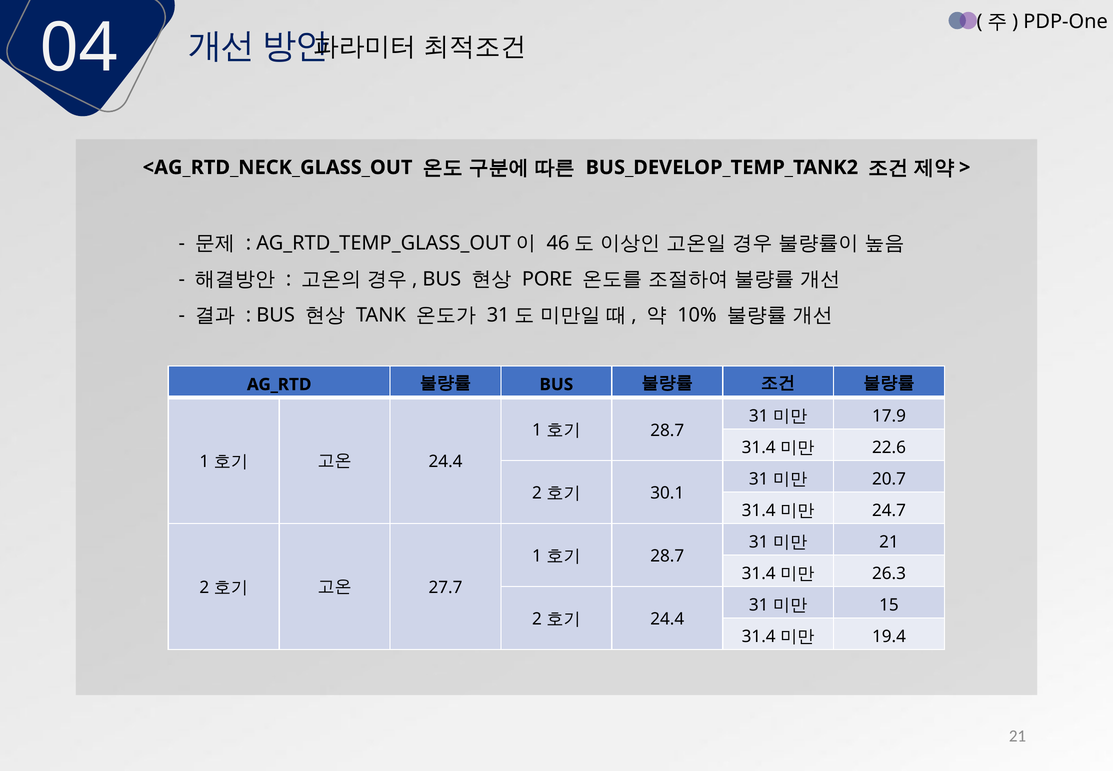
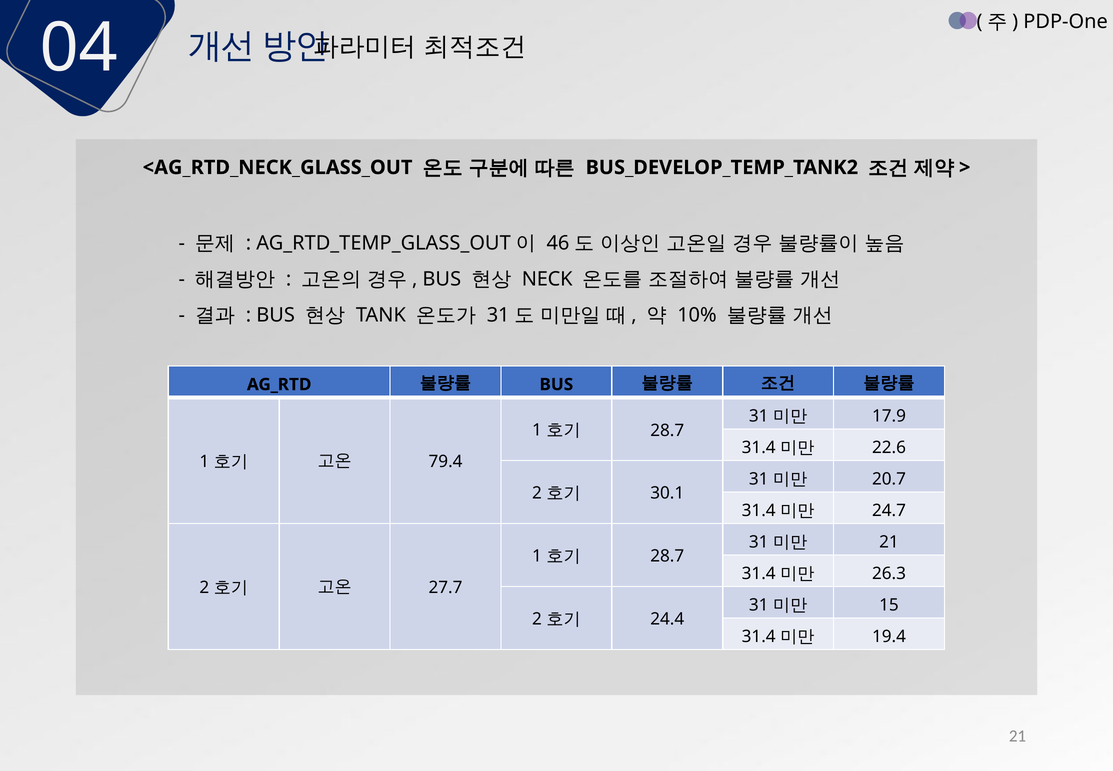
PORE: PORE -> NECK
24.4 at (446, 462): 24.4 -> 79.4
